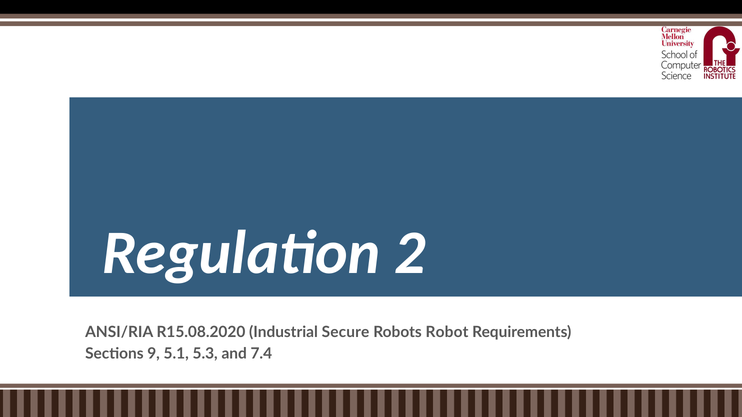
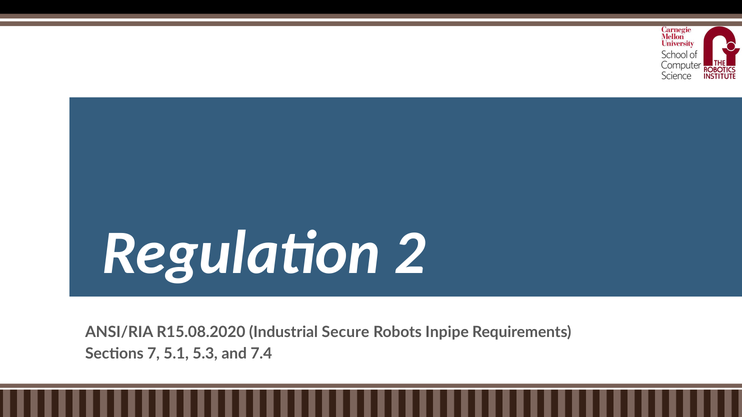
Robot: Robot -> Inpipe
9: 9 -> 7
